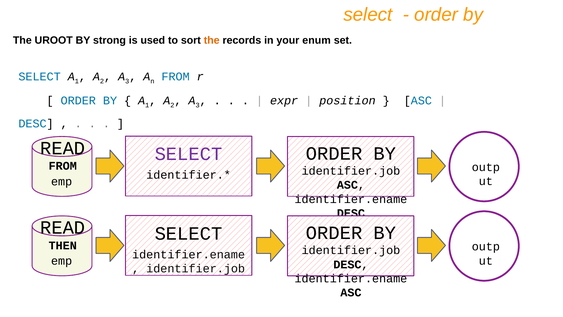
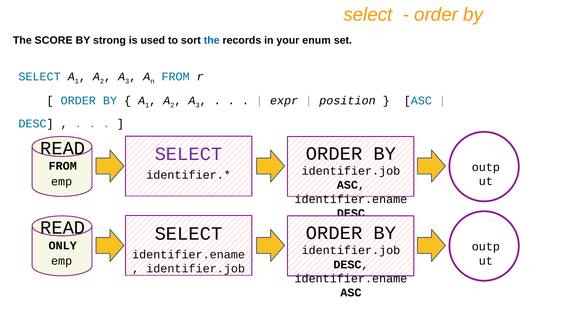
UROOT: UROOT -> SCORE
the at (212, 40) colour: orange -> blue
THEN: THEN -> ONLY
